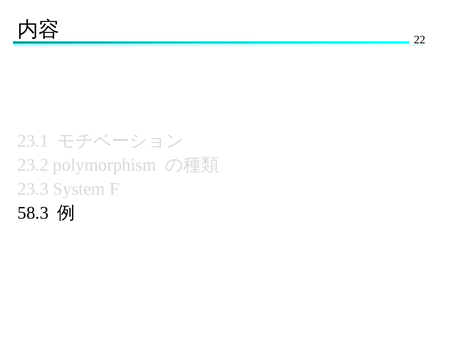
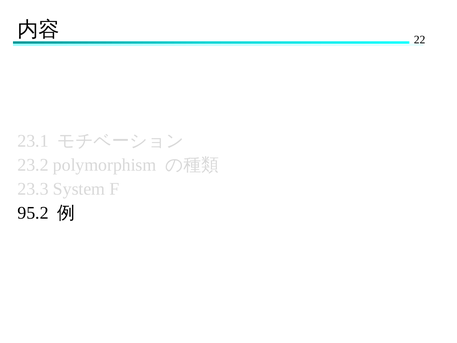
58.3: 58.3 -> 95.2
